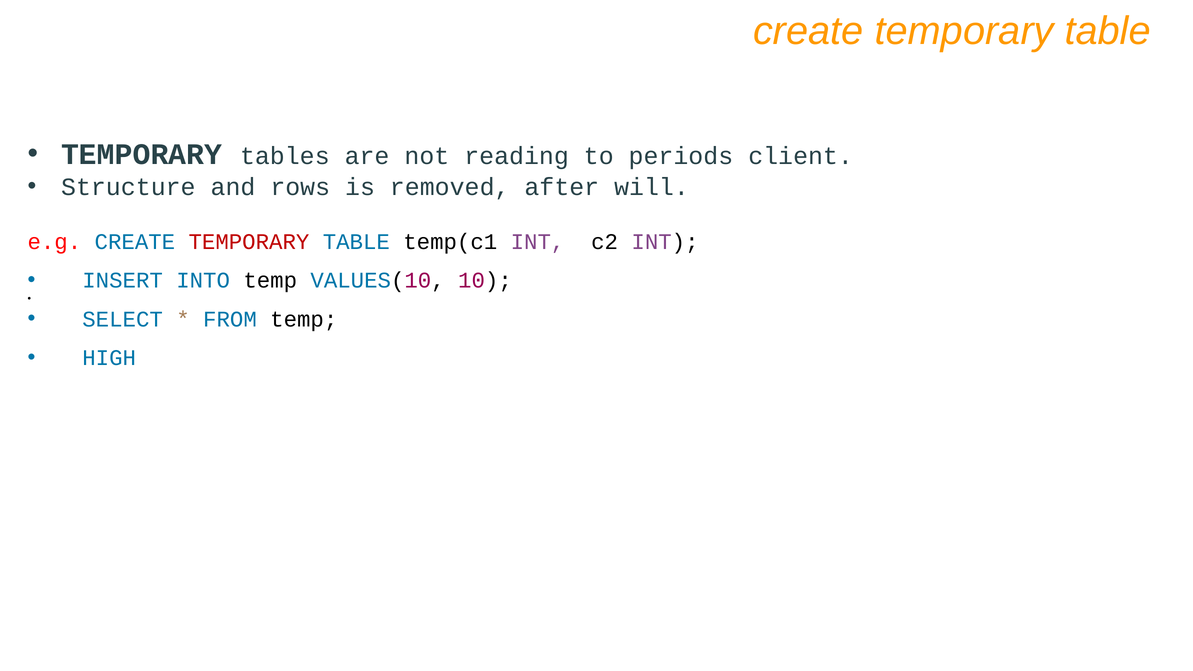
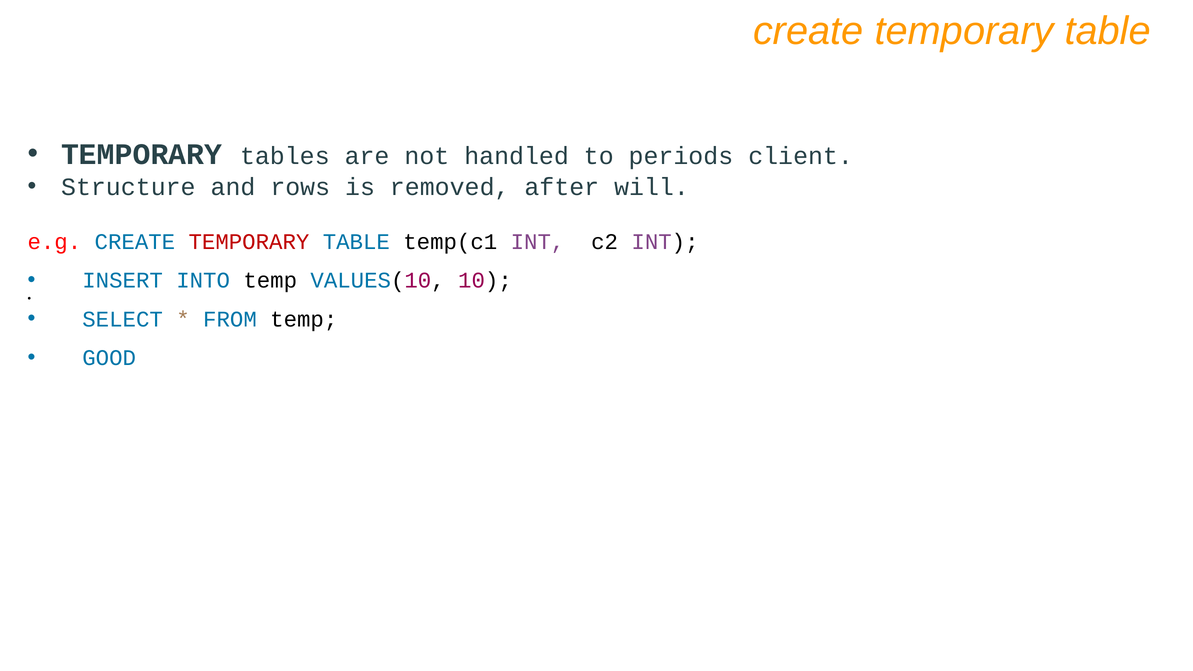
reading: reading -> handled
HIGH: HIGH -> GOOD
